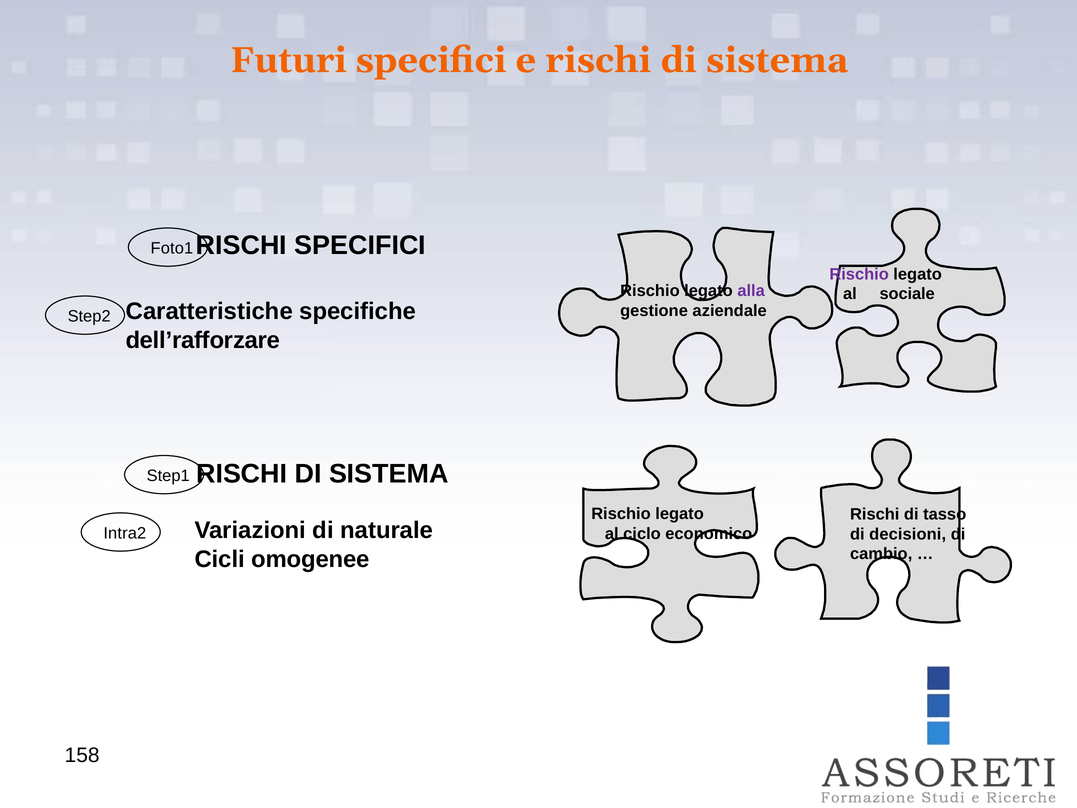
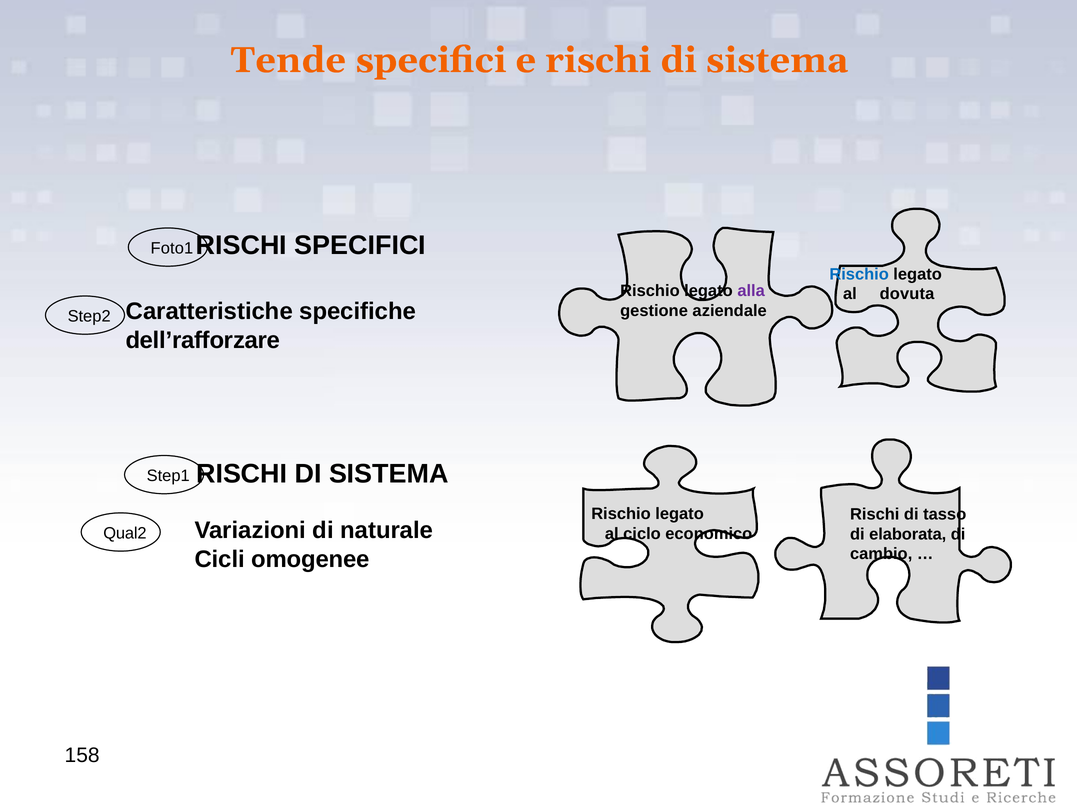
Futuri: Futuri -> Tende
Rischio at (859, 274) colour: purple -> blue
sociale: sociale -> dovuta
Intra2: Intra2 -> Qual2
decisioni: decisioni -> elaborata
